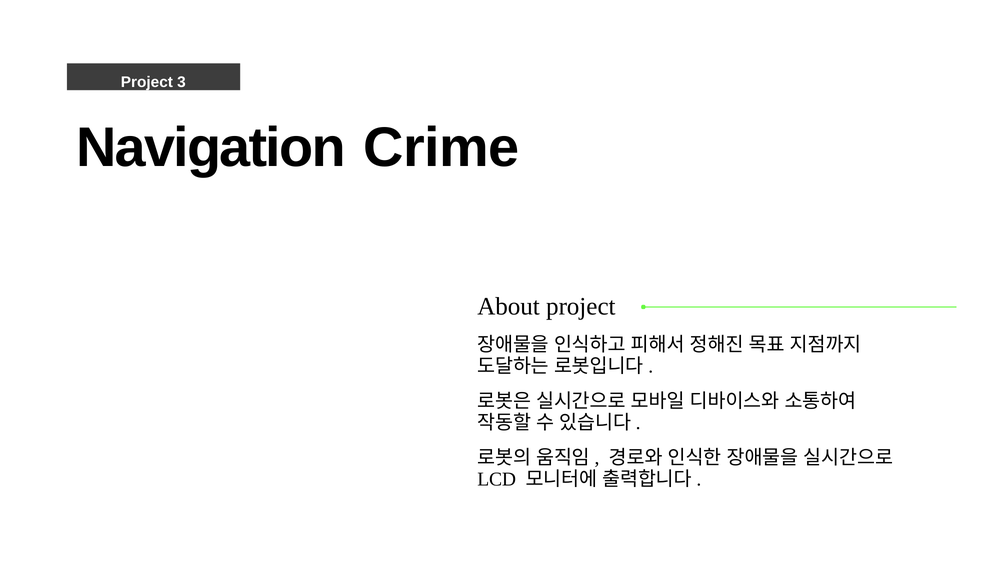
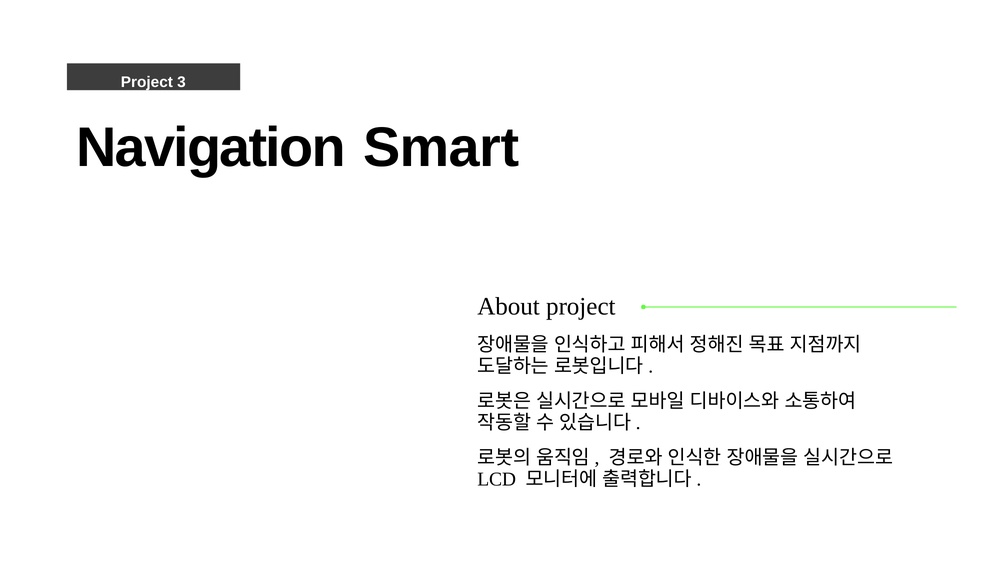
Crime: Crime -> Smart
